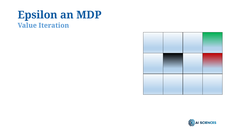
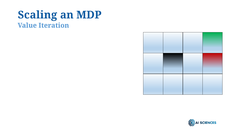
Epsilon: Epsilon -> Scaling
